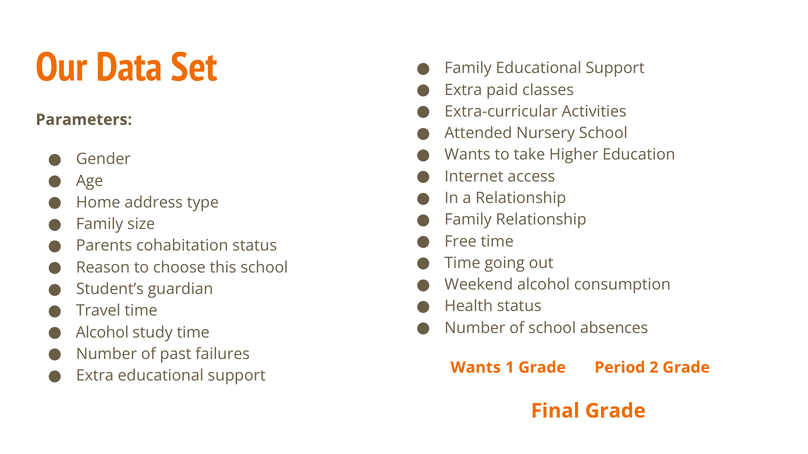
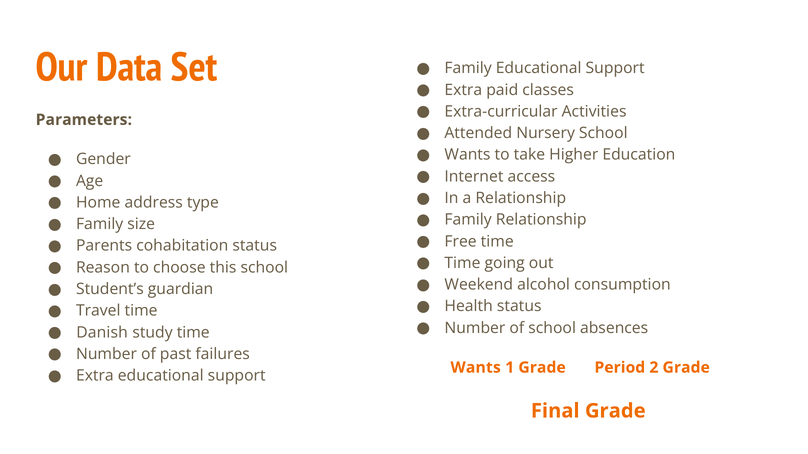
Alcohol at (102, 333): Alcohol -> Danish
